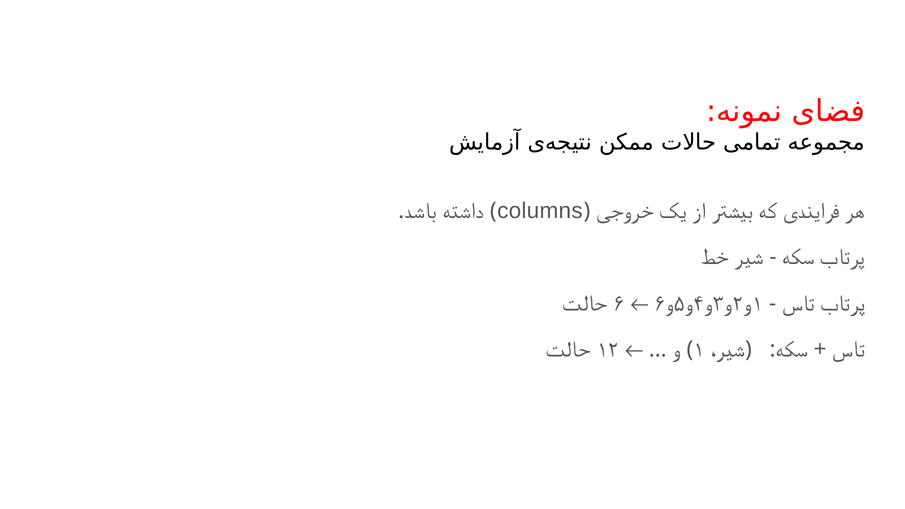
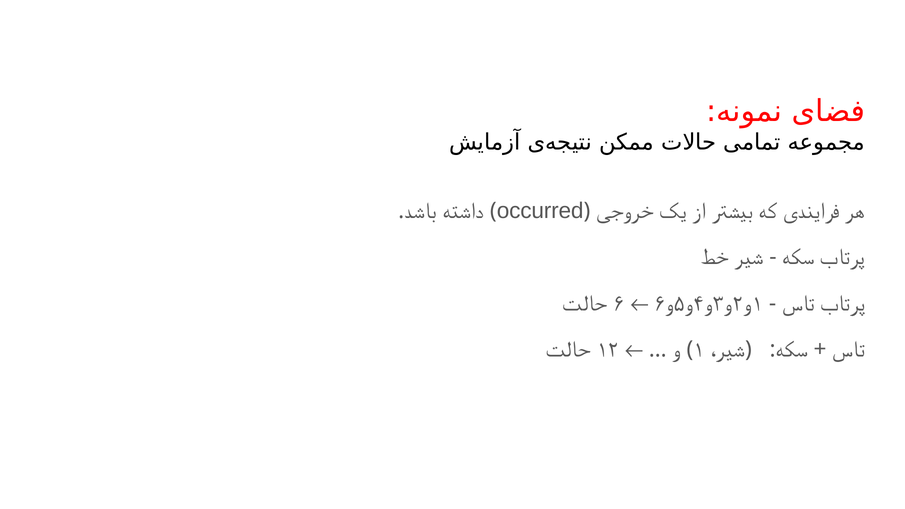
columns: columns -> occurred
